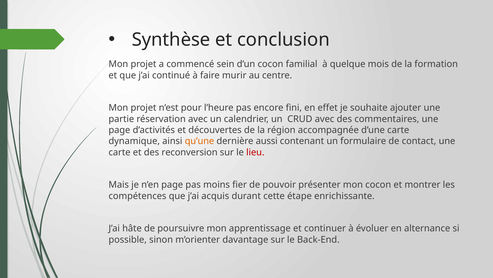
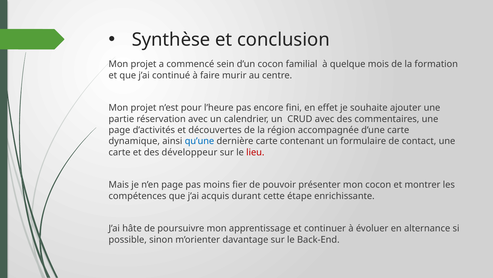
qu’une colour: orange -> blue
dernière aussi: aussi -> carte
reconversion: reconversion -> développeur
